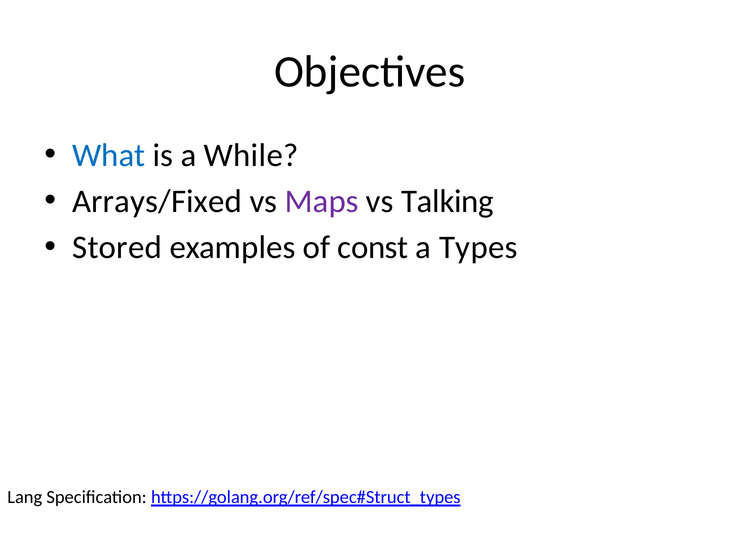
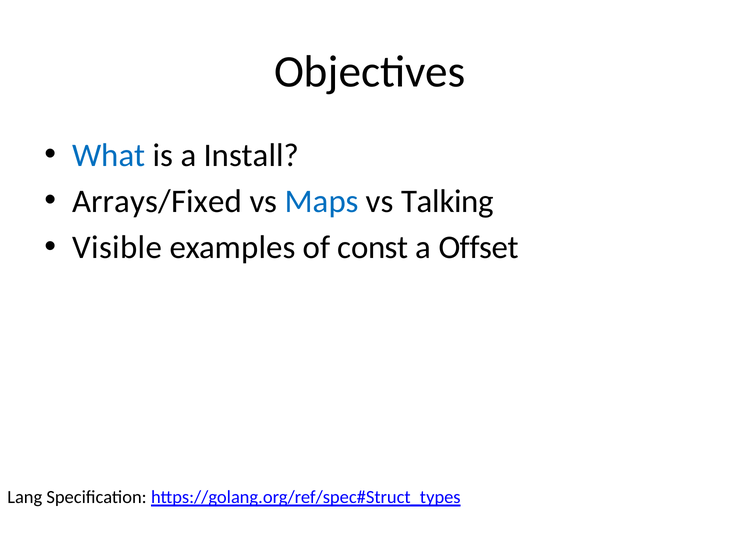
While: While -> Install
Maps colour: purple -> blue
Stored: Stored -> Visible
Types: Types -> Offset
